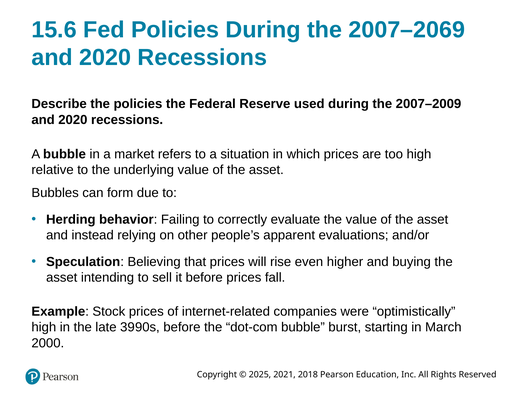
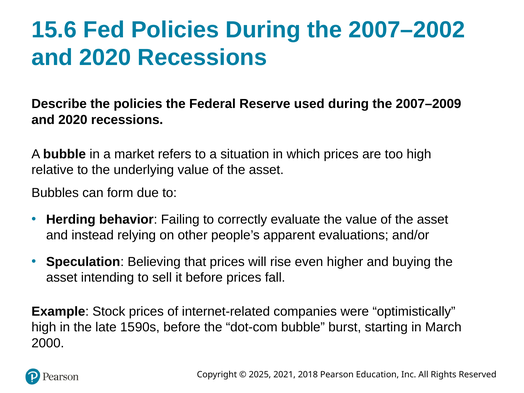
2007–2069: 2007–2069 -> 2007–2002
39: 39 -> 15
